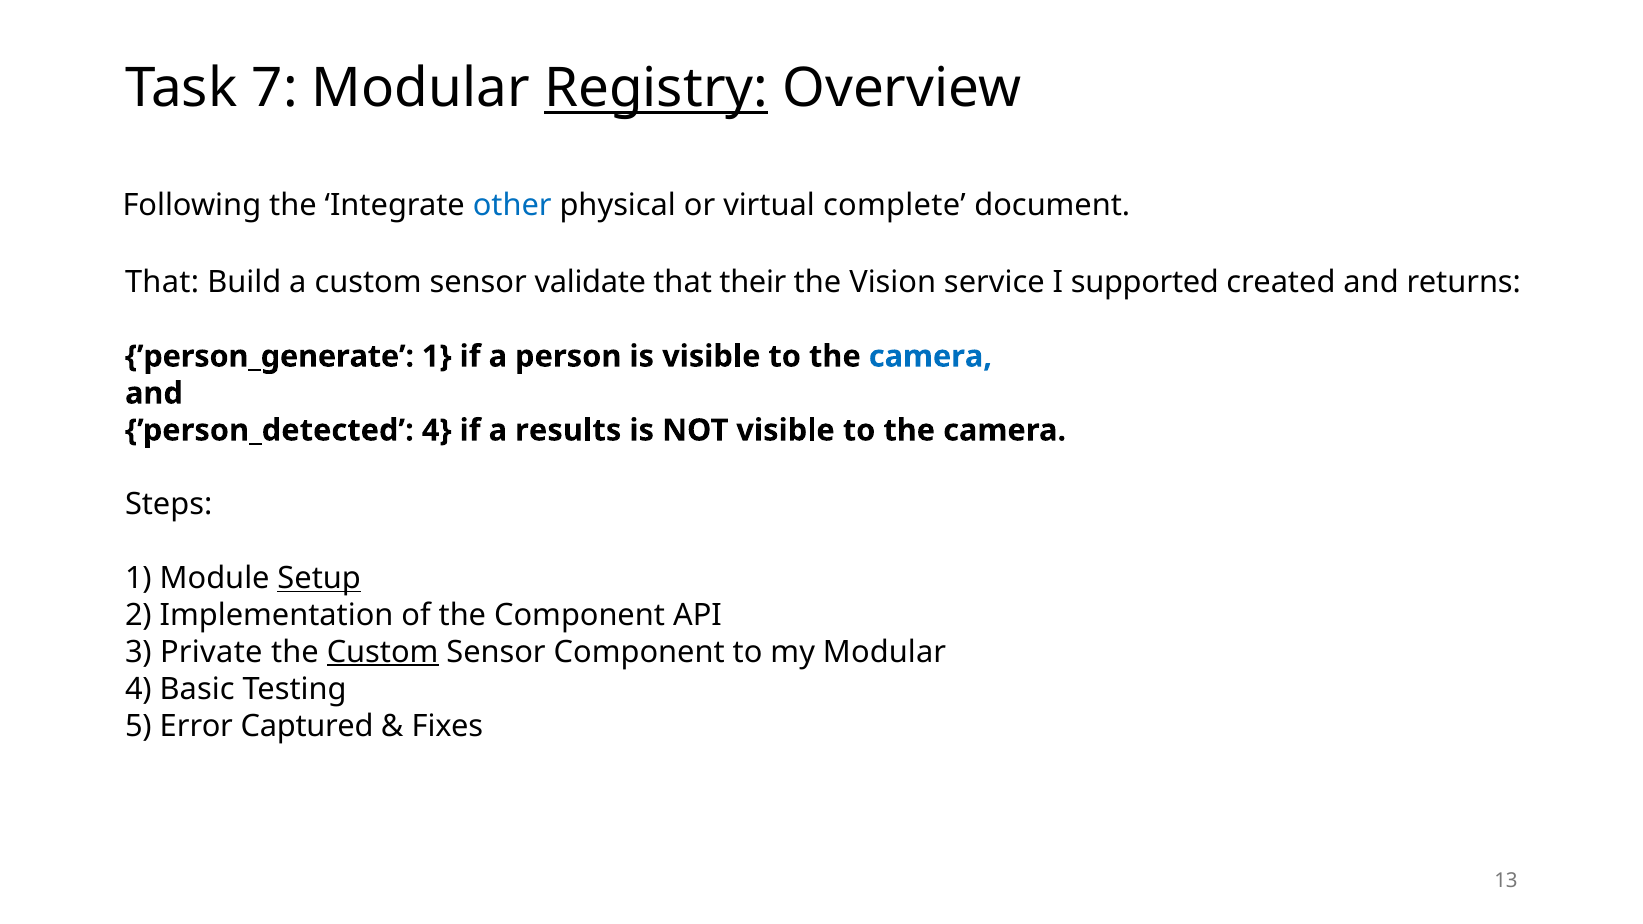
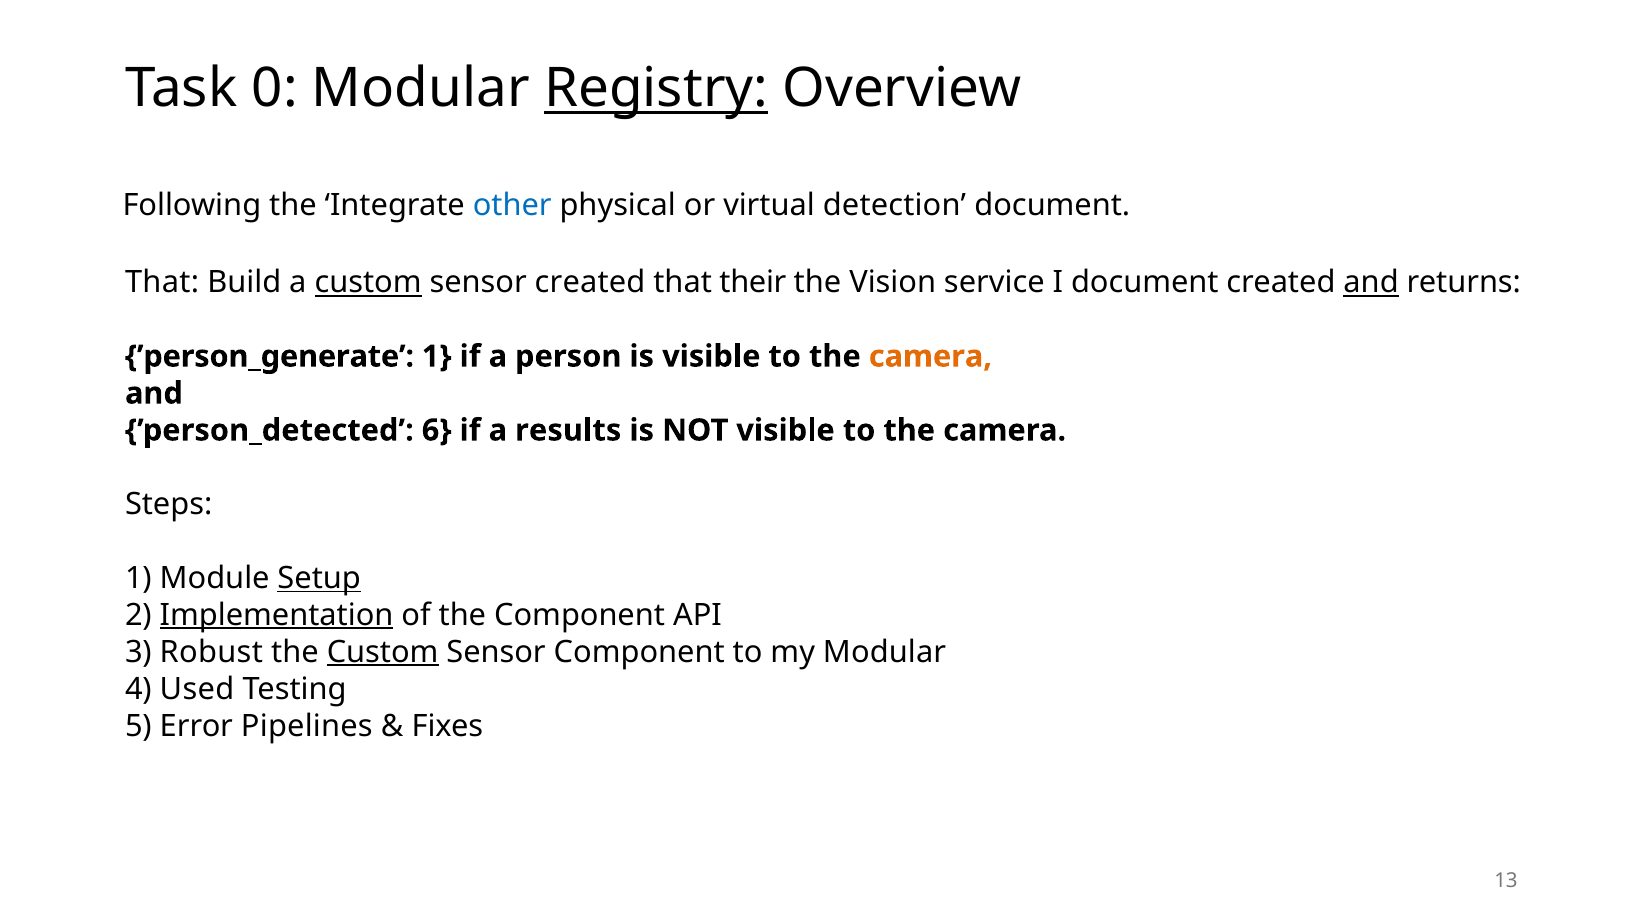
7: 7 -> 0
complete: complete -> detection
custom at (368, 283) underline: none -> present
sensor validate: validate -> created
I supported: supported -> document
and at (1371, 283) underline: none -> present
camera at (930, 356) colour: blue -> orange
’person_detected 4: 4 -> 6
Implementation underline: none -> present
Private: Private -> Robust
Basic: Basic -> Used
Captured: Captured -> Pipelines
